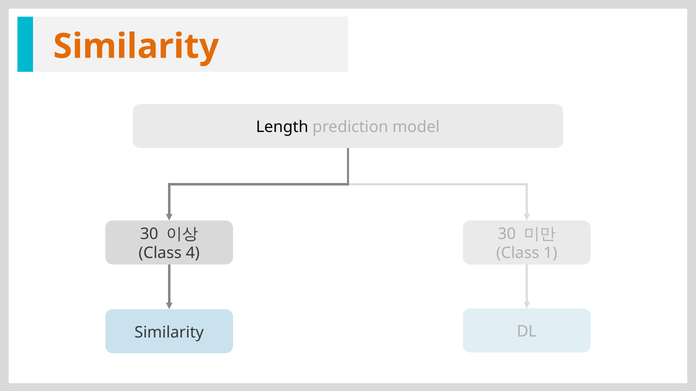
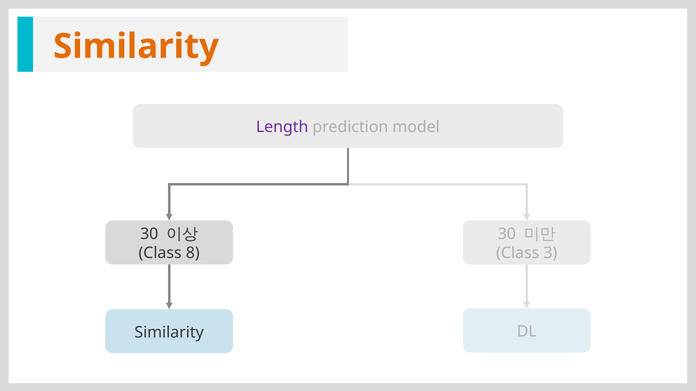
Length colour: black -> purple
4: 4 -> 8
1: 1 -> 3
